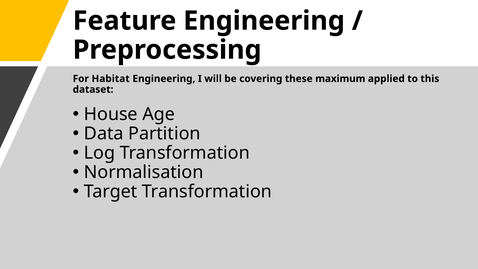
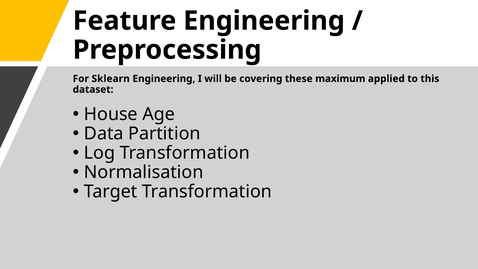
Habitat: Habitat -> Sklearn
